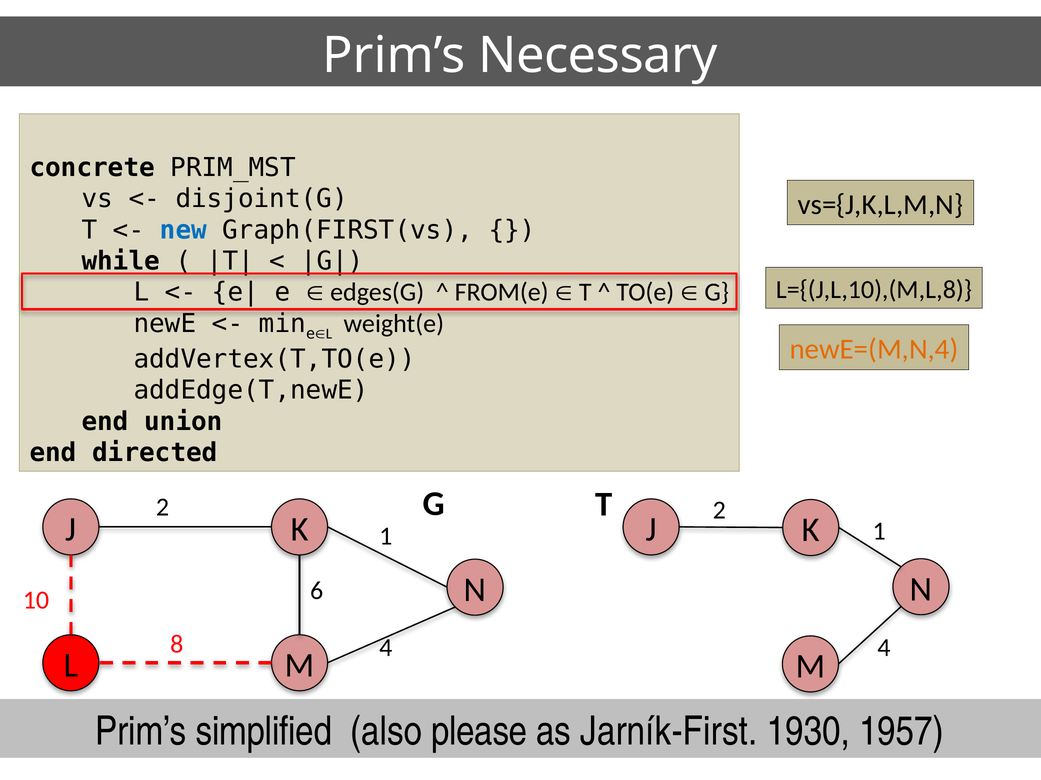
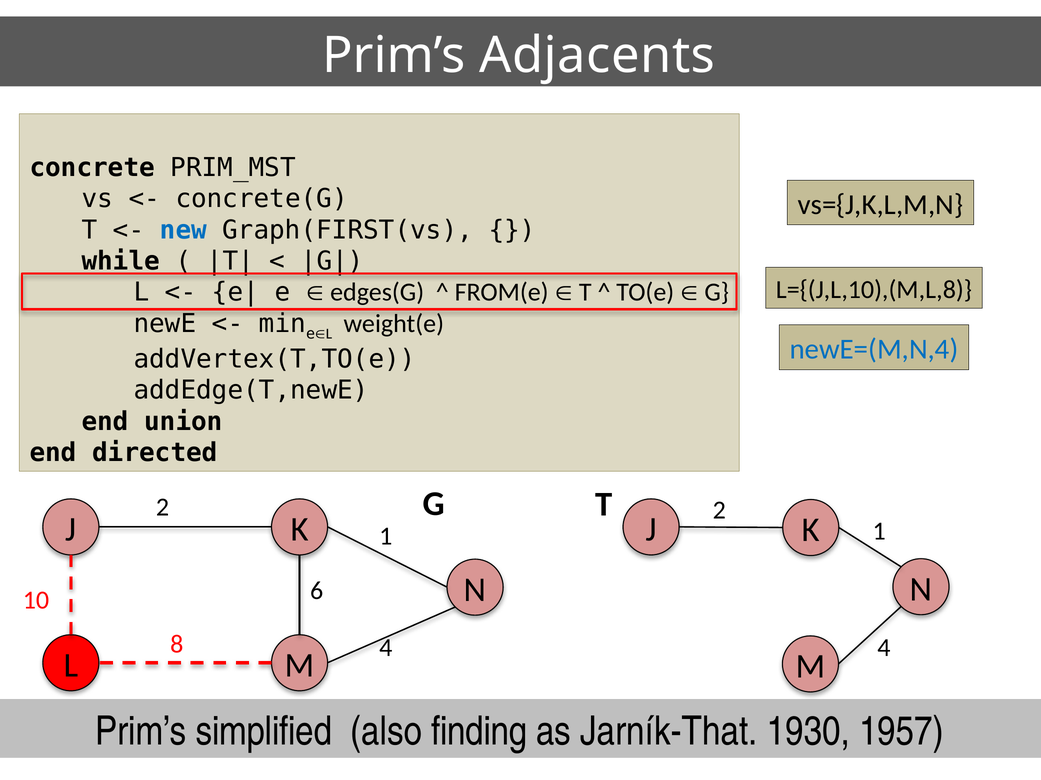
Necessary: Necessary -> Adjacents
disjoint(G: disjoint(G -> concrete(G
newE=(M,N,4 colour: orange -> blue
please: please -> finding
Jarník-First: Jarník-First -> Jarník-That
